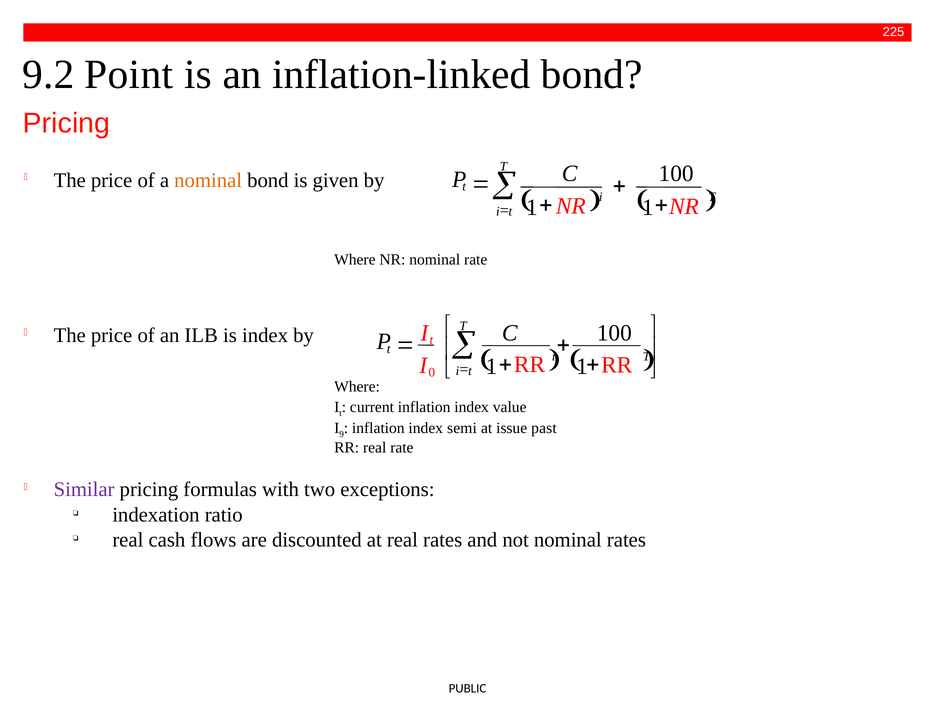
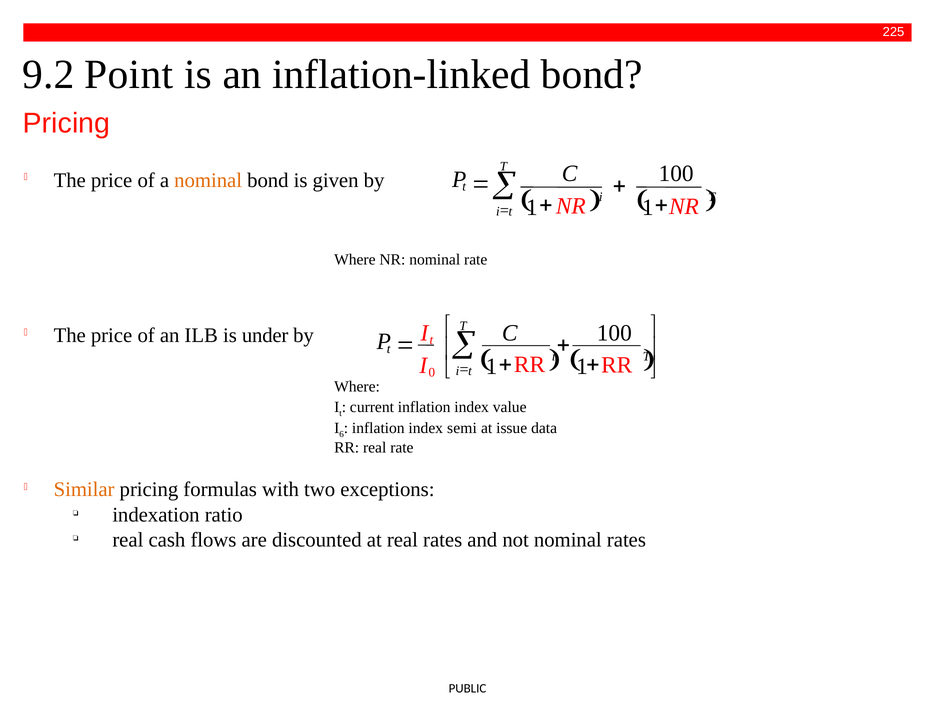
is index: index -> under
9: 9 -> 6
past: past -> data
Similar colour: purple -> orange
